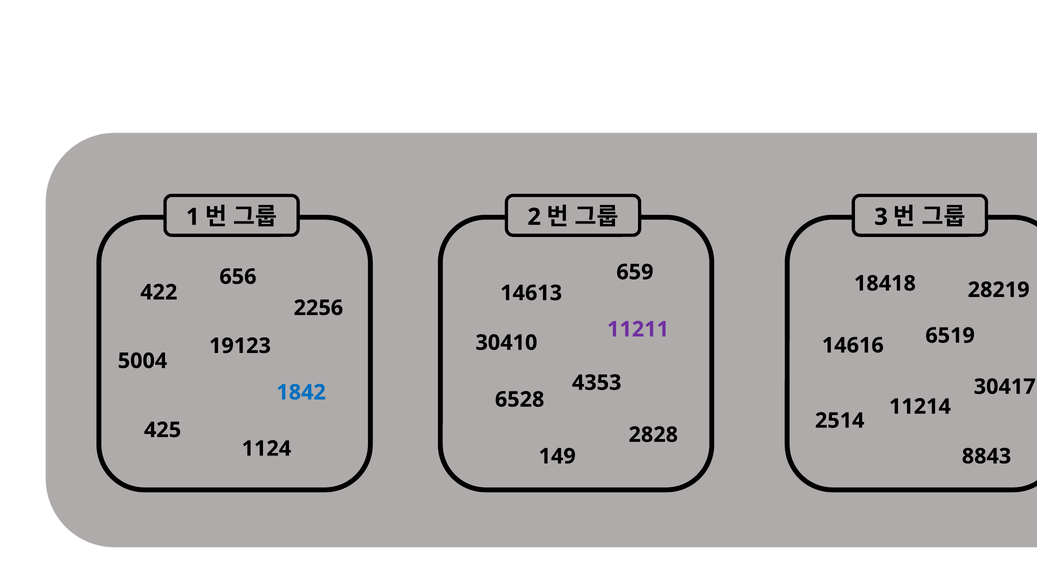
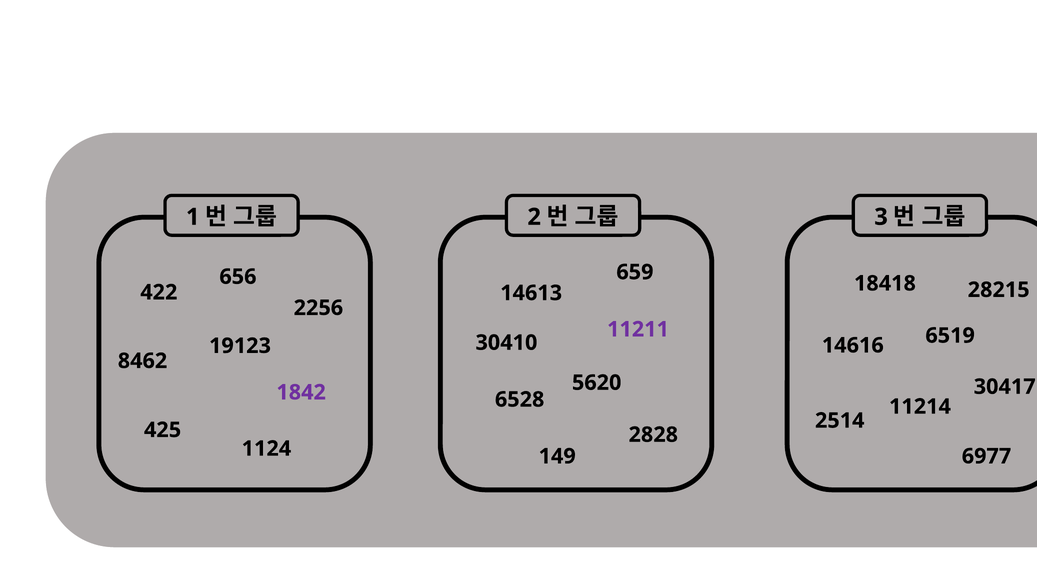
28219: 28219 -> 28215
5004: 5004 -> 8462
4353: 4353 -> 5620
1842 colour: blue -> purple
8843: 8843 -> 6977
